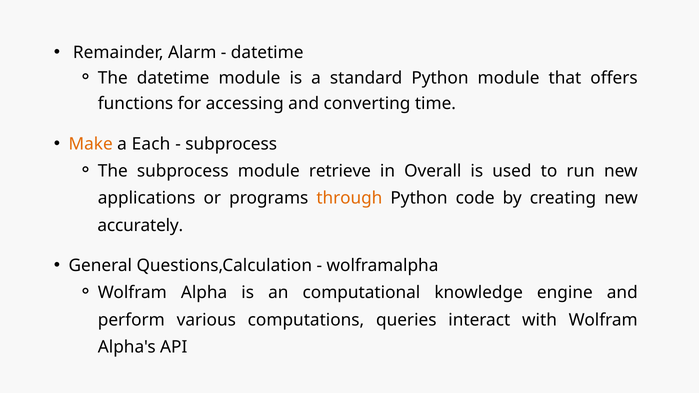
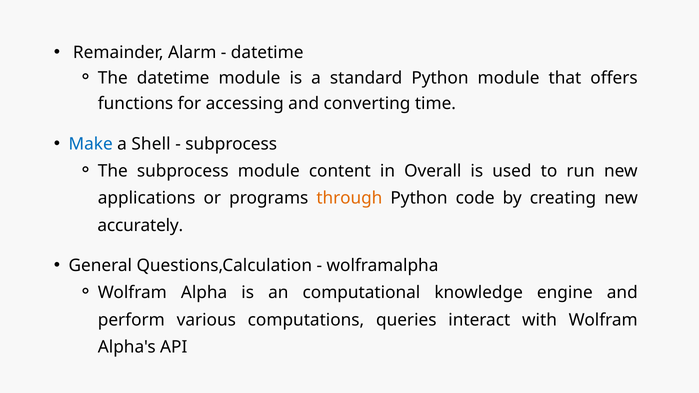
Make colour: orange -> blue
Each: Each -> Shell
retrieve: retrieve -> content
